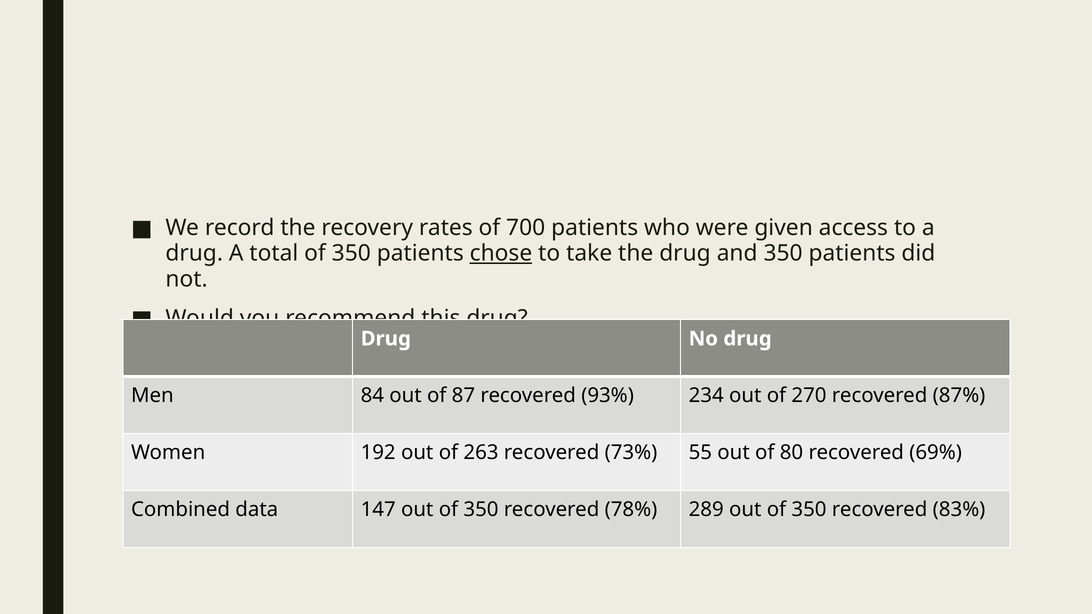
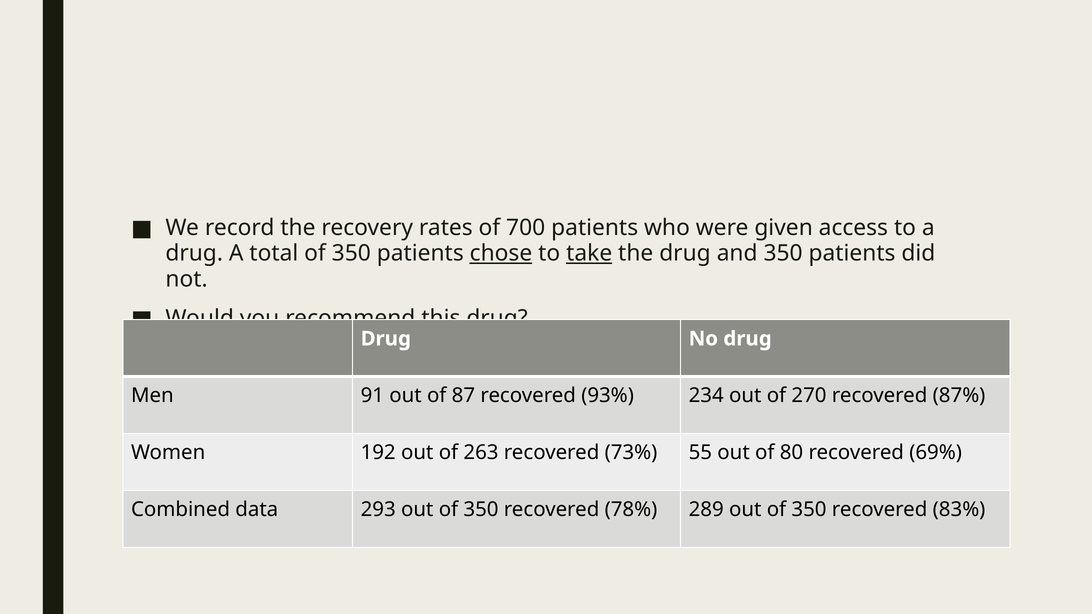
take underline: none -> present
84: 84 -> 91
147: 147 -> 293
